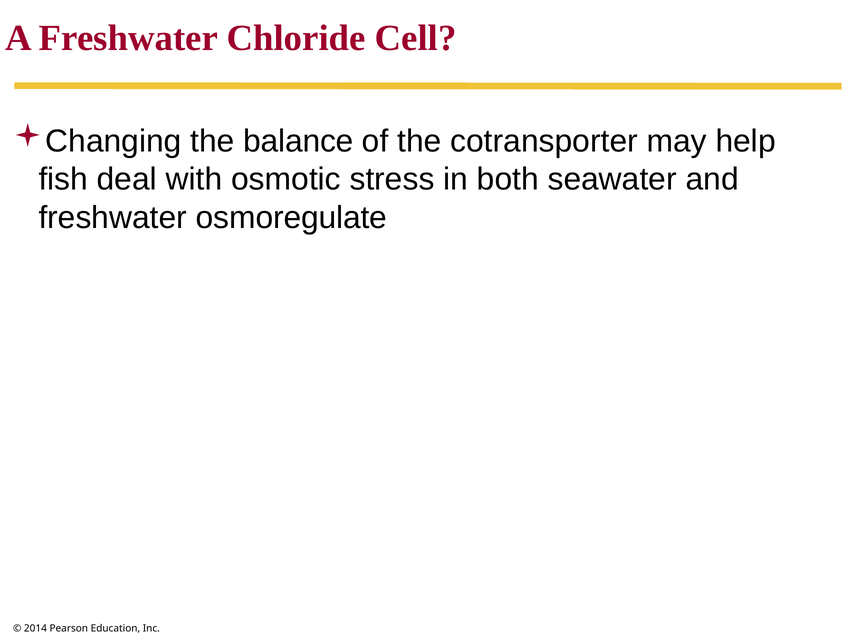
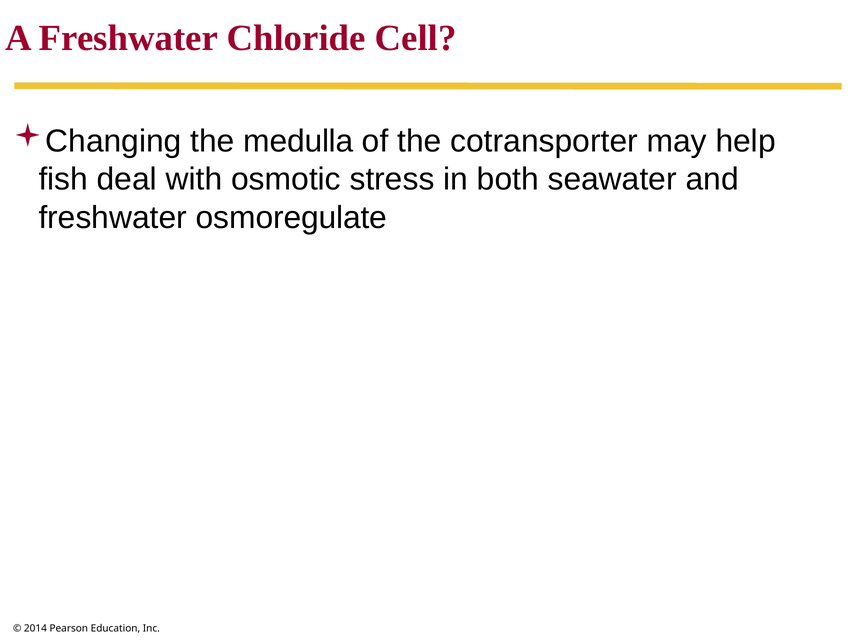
balance: balance -> medulla
